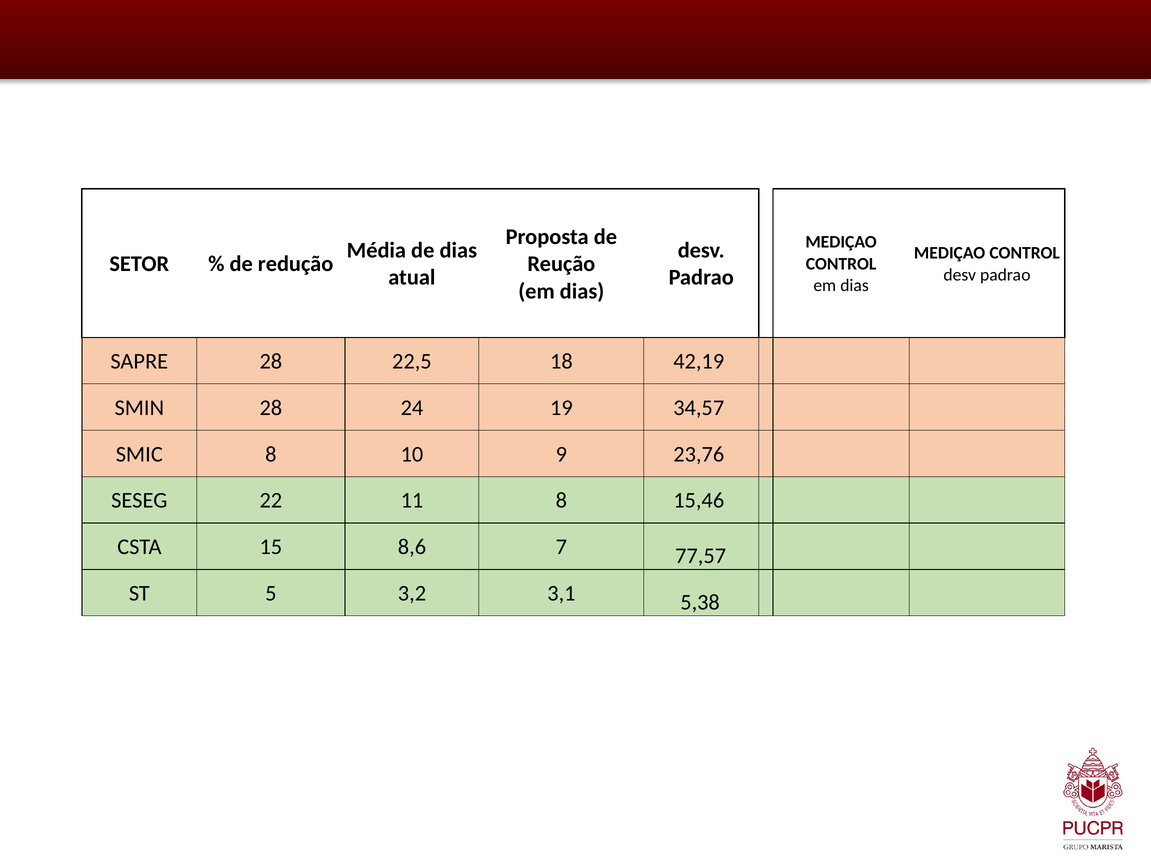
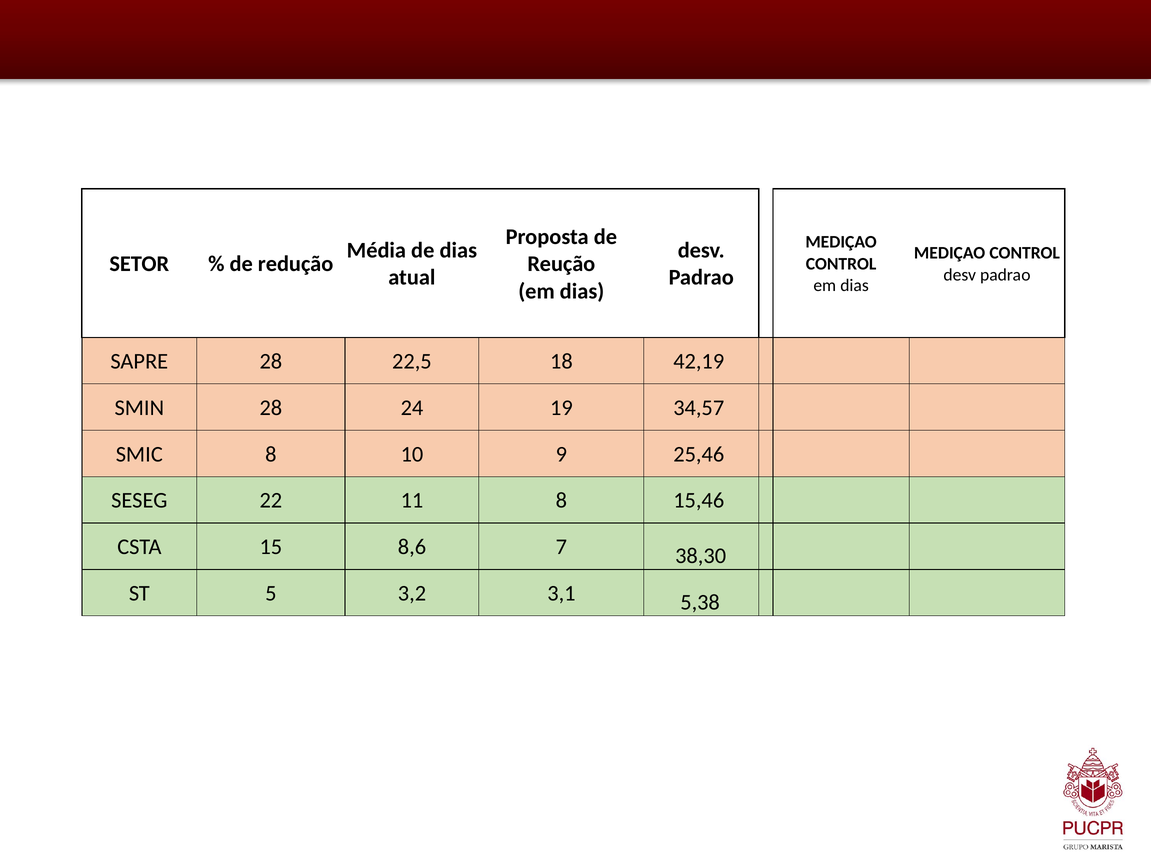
23,76: 23,76 -> 25,46
77,57: 77,57 -> 38,30
